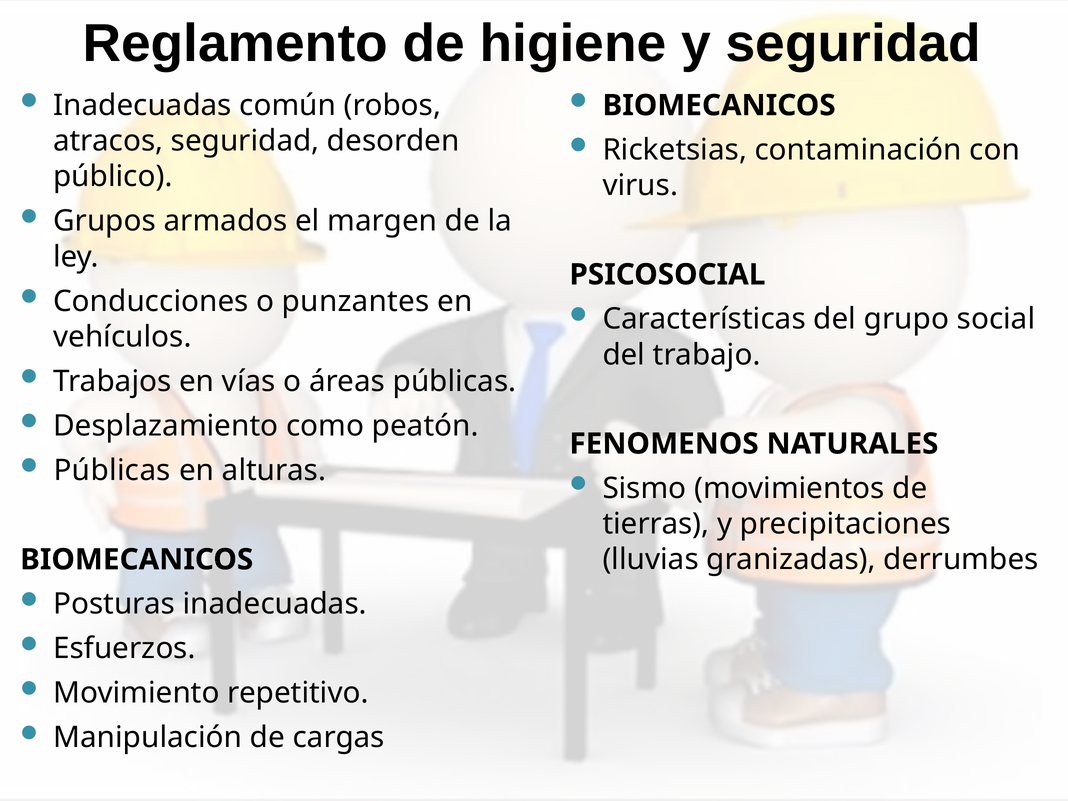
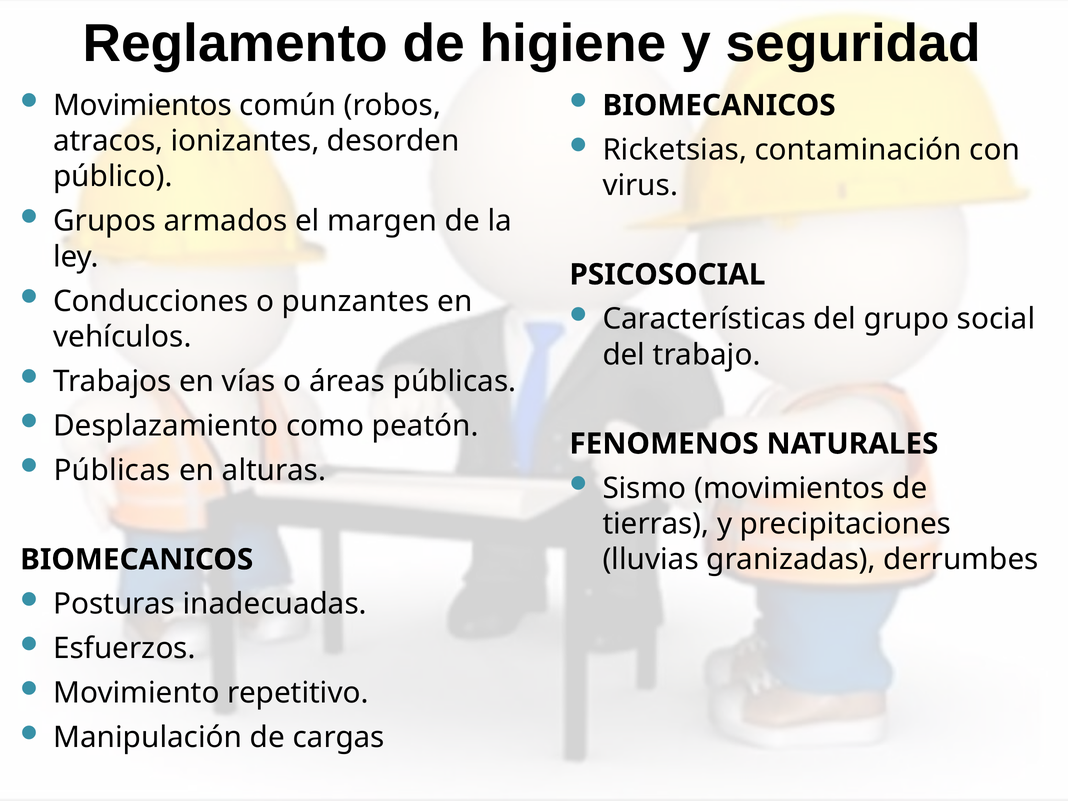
Inadecuadas at (142, 105): Inadecuadas -> Movimientos
atracos seguridad: seguridad -> ionizantes
